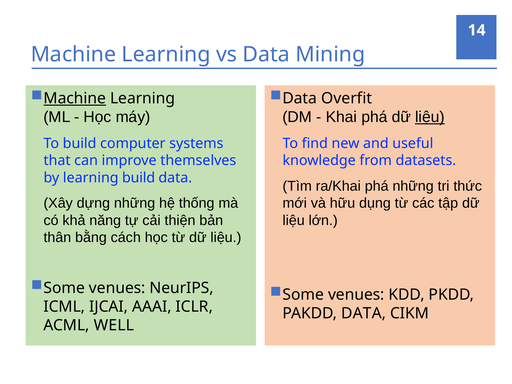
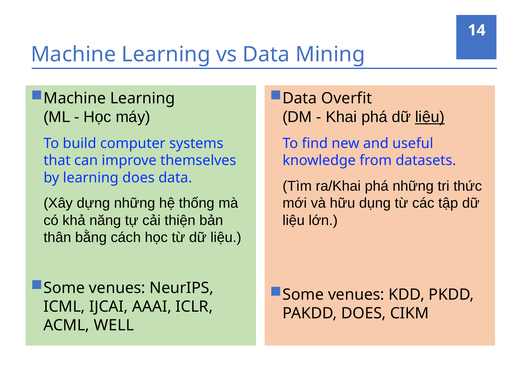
Machine at (75, 98) underline: present -> none
learning build: build -> does
PAKDD DATA: DATA -> DOES
